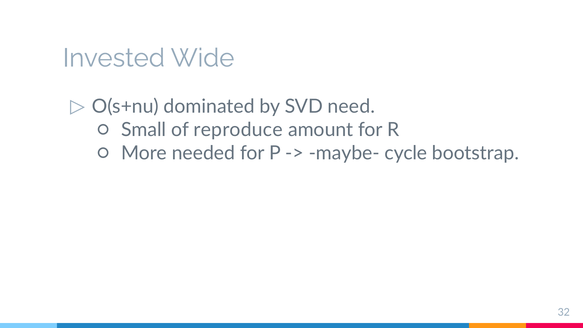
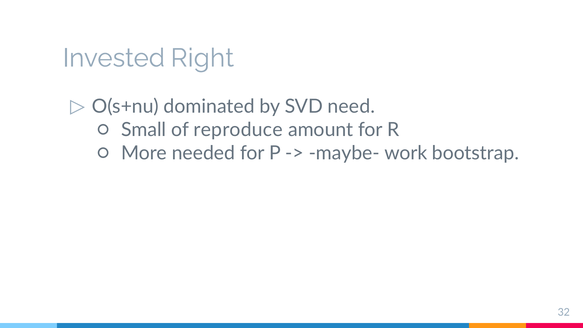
Wide: Wide -> Right
cycle: cycle -> work
